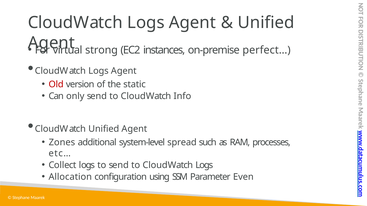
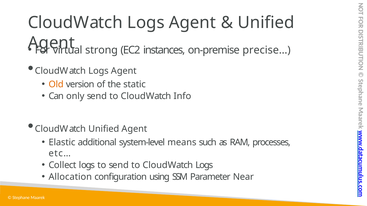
perfect…: perfect… -> precise…
Old colour: red -> orange
Zones: Zones -> Elastic
spread: spread -> means
Even: Even -> Near
